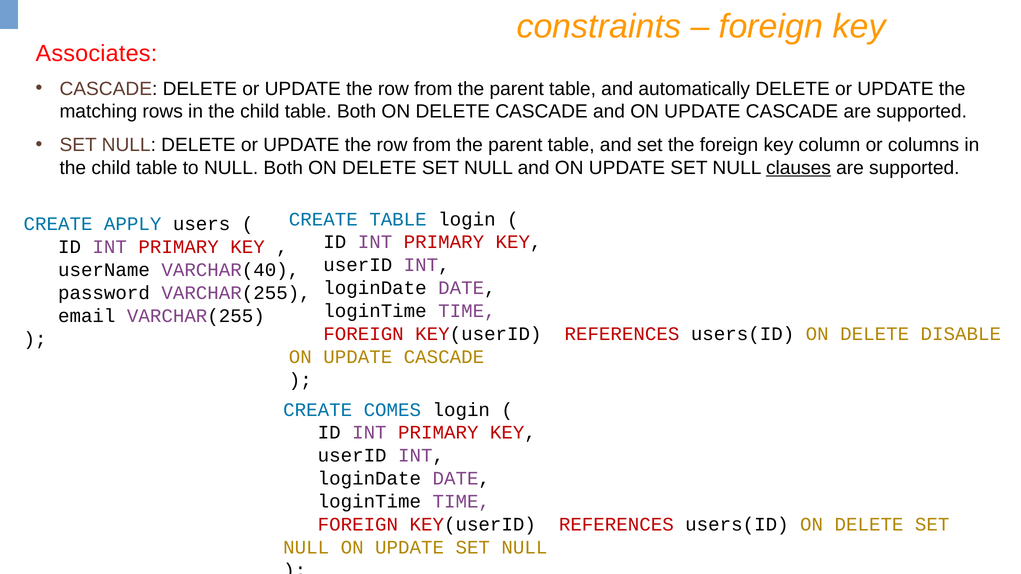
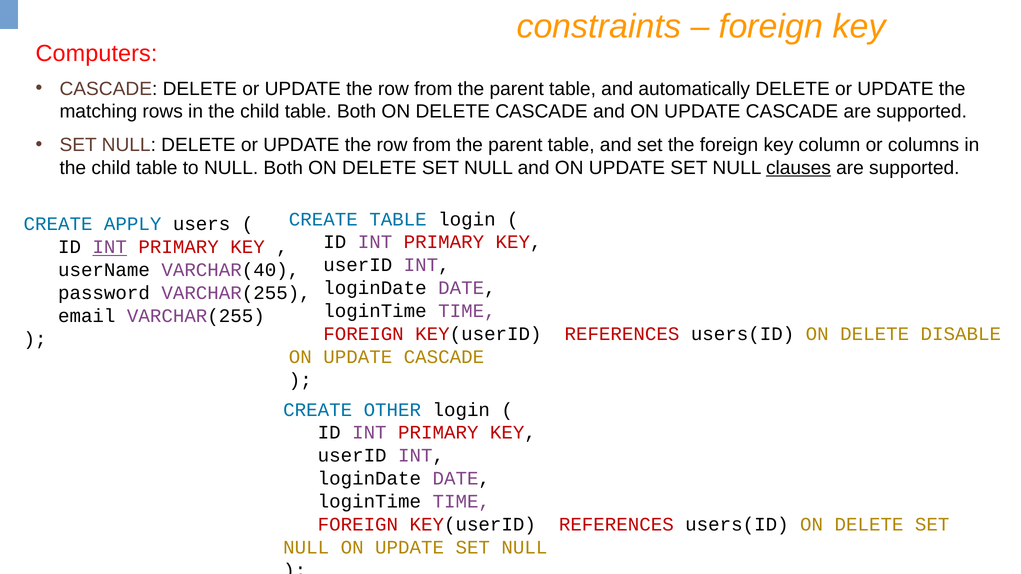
Associates: Associates -> Computers
INT at (110, 247) underline: none -> present
COMES: COMES -> OTHER
